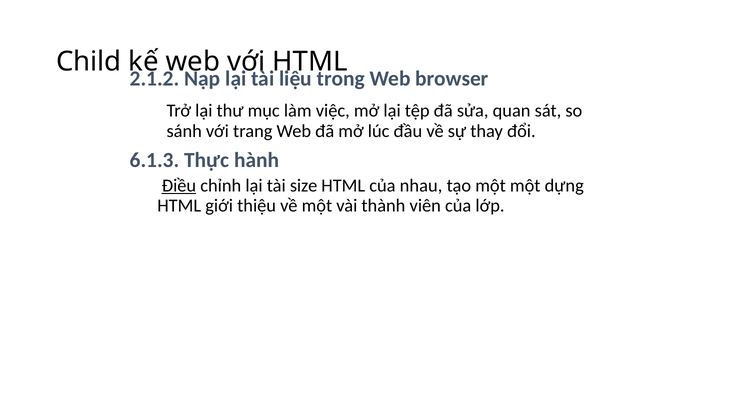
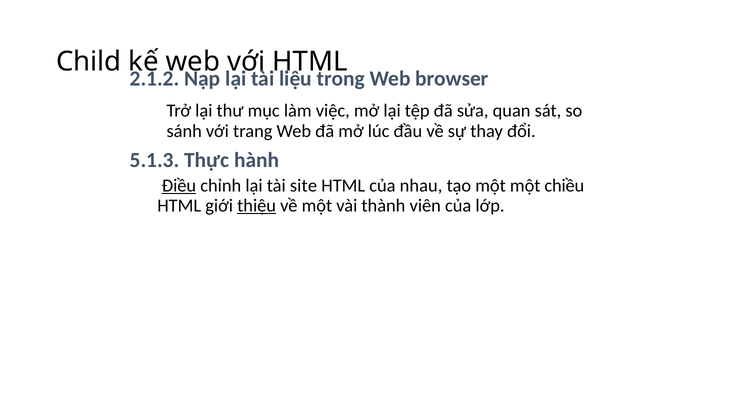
6.1.3: 6.1.3 -> 5.1.3
size: size -> site
dựng: dựng -> chiều
thiệu underline: none -> present
